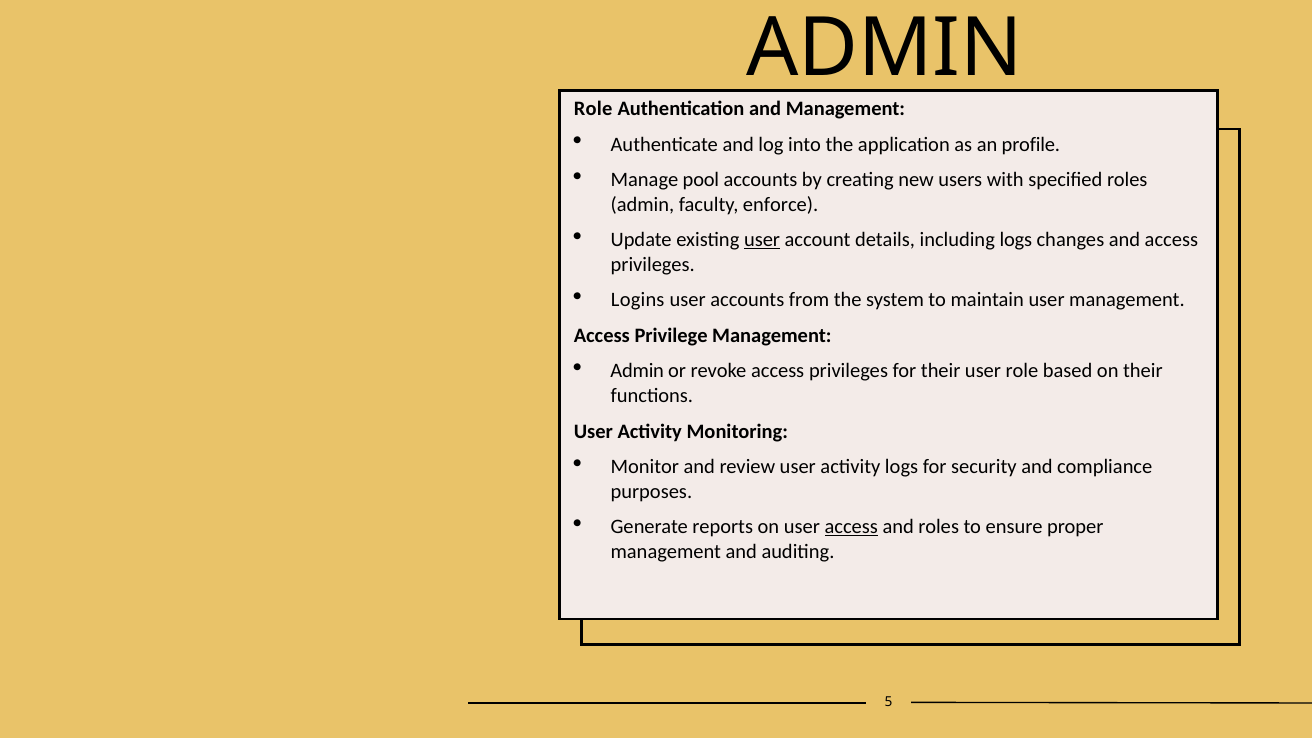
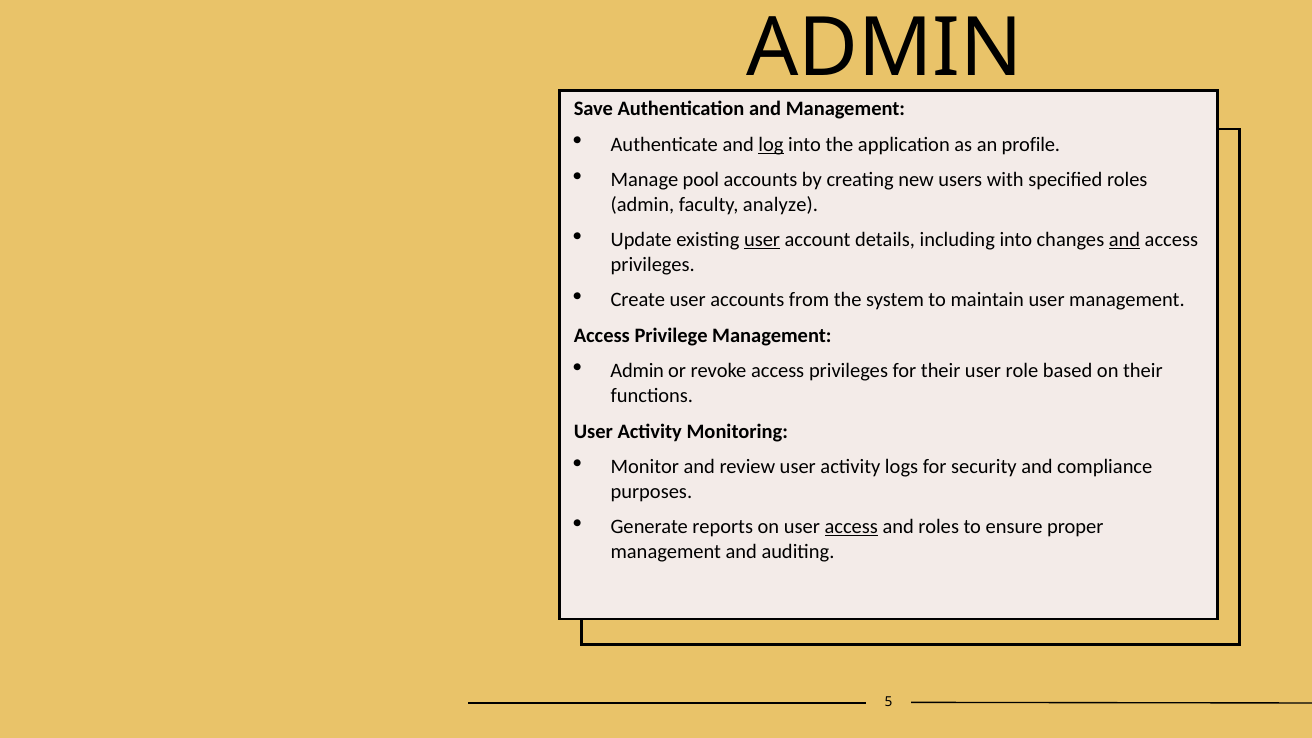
Role at (593, 109): Role -> Save
log underline: none -> present
enforce: enforce -> analyze
including logs: logs -> into
and at (1124, 240) underline: none -> present
Logins: Logins -> Create
